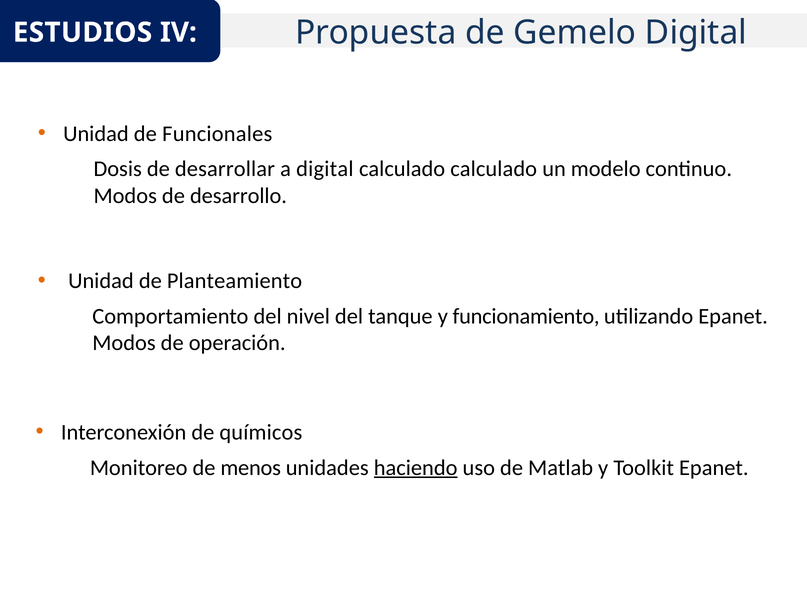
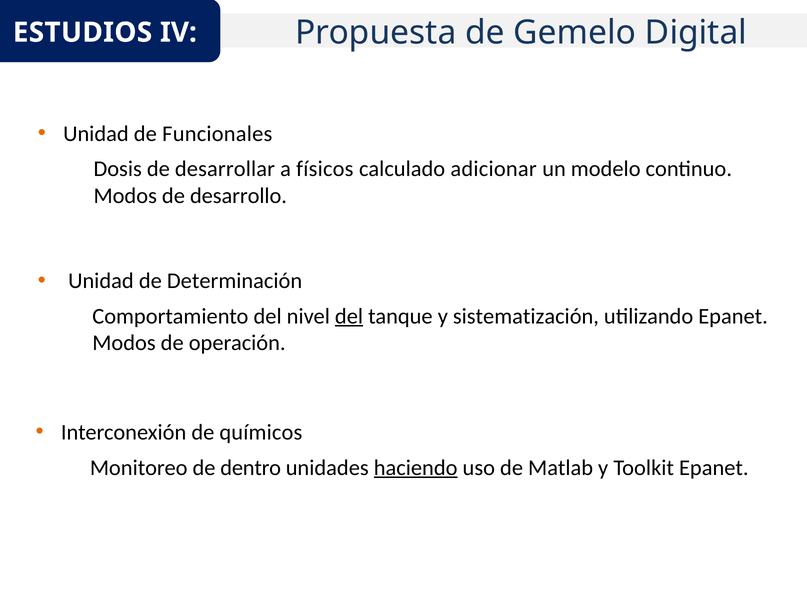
a digital: digital -> físicos
calculado calculado: calculado -> adicionar
Planteamiento: Planteamiento -> Determinación
del at (349, 316) underline: none -> present
funcionamiento: funcionamiento -> sistematización
menos: menos -> dentro
